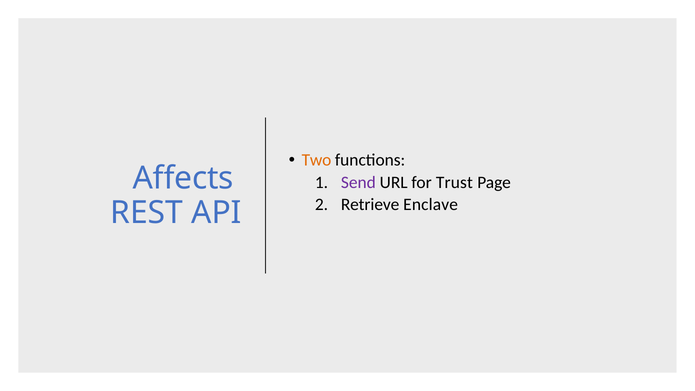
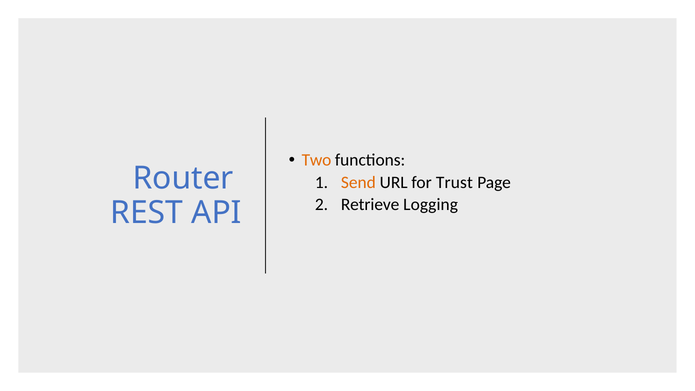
Affects: Affects -> Router
Send colour: purple -> orange
Enclave: Enclave -> Logging
